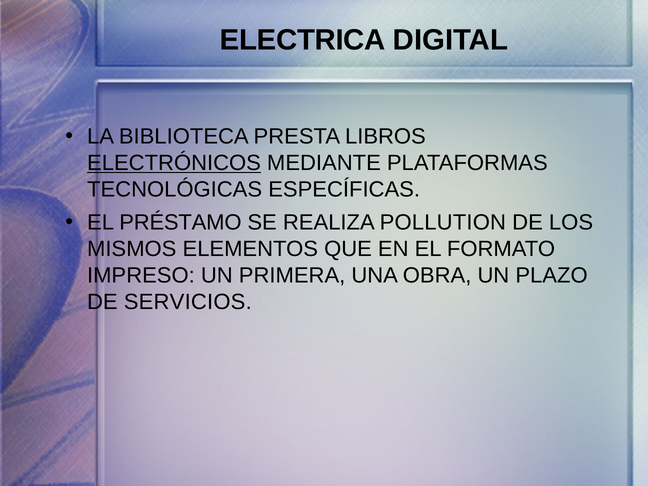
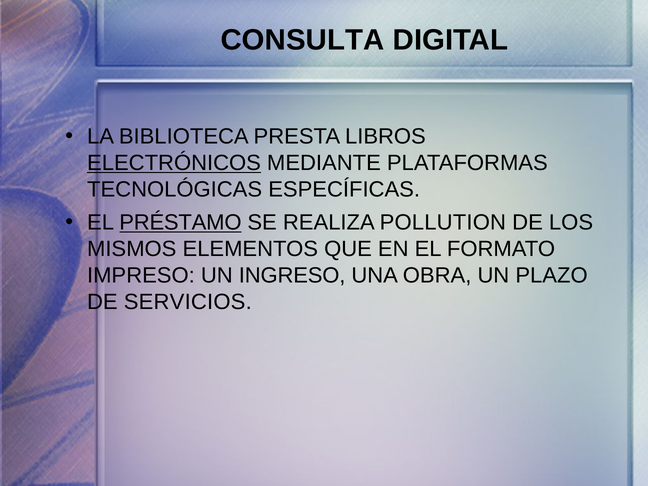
ELECTRICA: ELECTRICA -> CONSULTA
PRÉSTAMO underline: none -> present
PRIMERA: PRIMERA -> INGRESO
